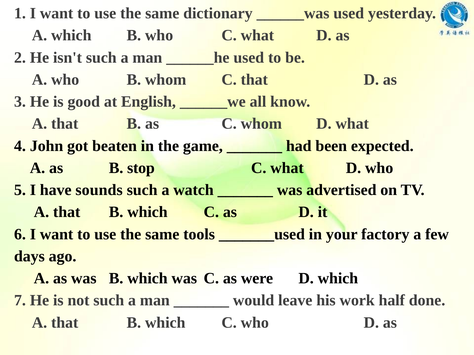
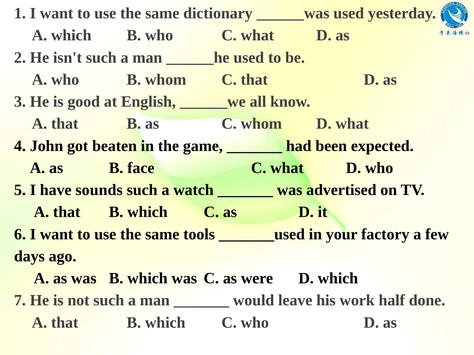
stop: stop -> face
